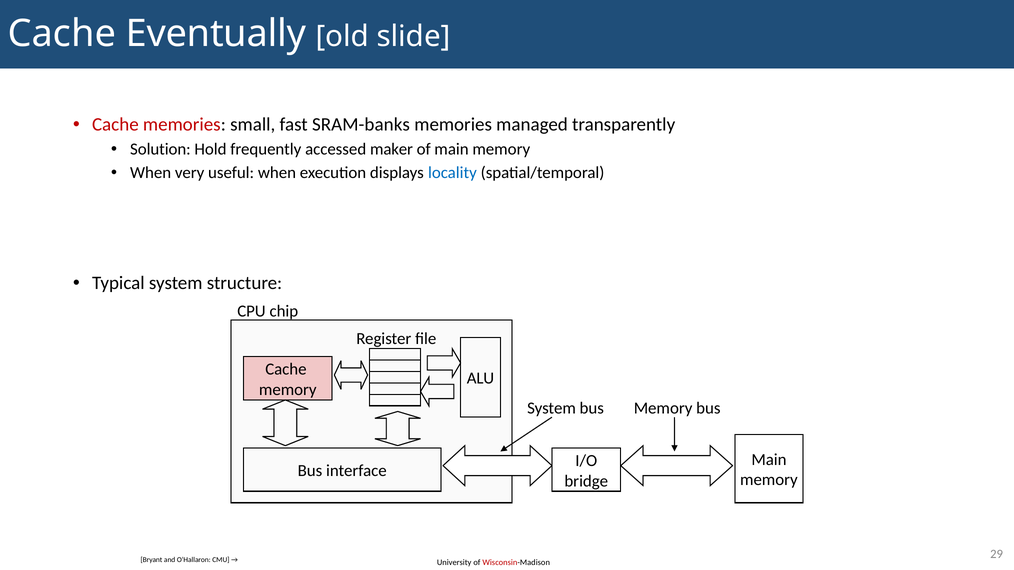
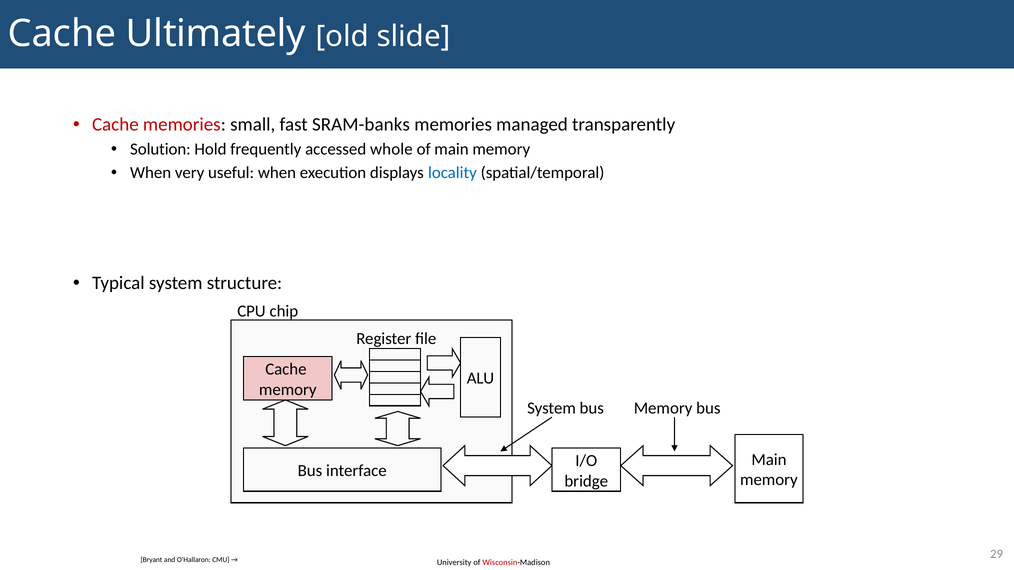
Eventually: Eventually -> Ultimately
maker: maker -> whole
